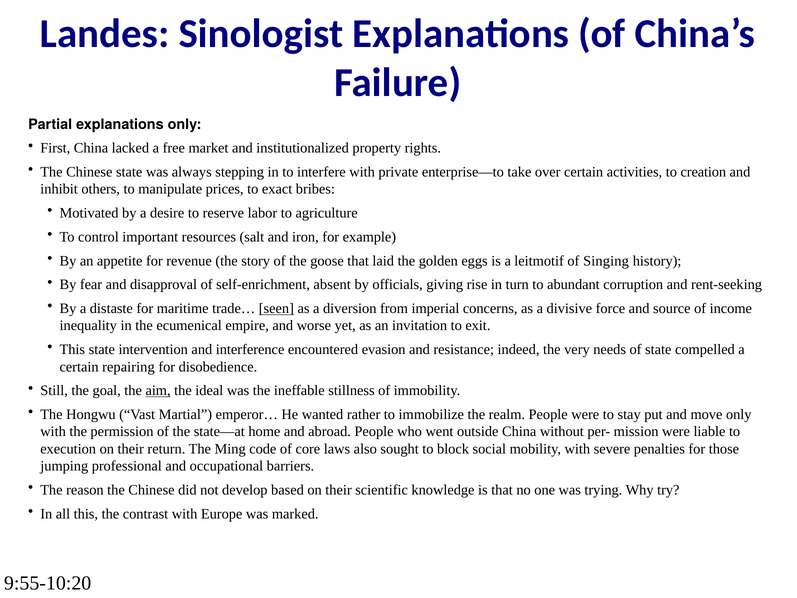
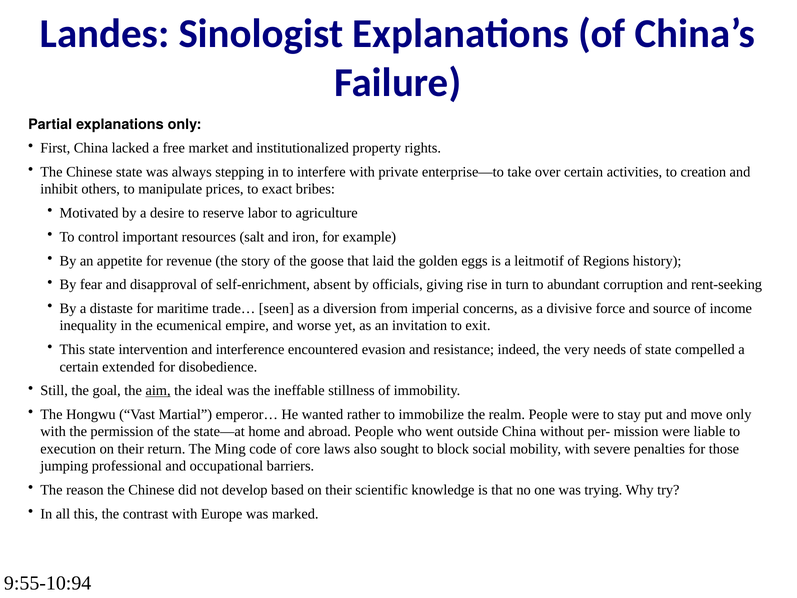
Singing: Singing -> Regions
seen underline: present -> none
repairing: repairing -> extended
9:55-10:20: 9:55-10:20 -> 9:55-10:94
